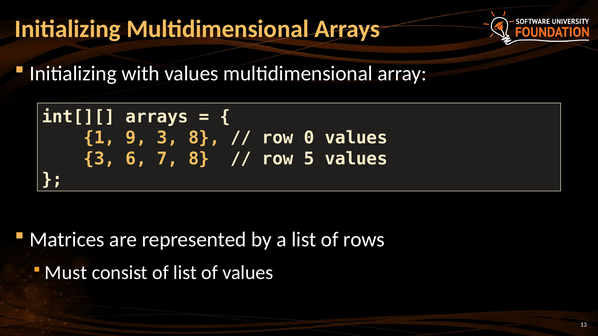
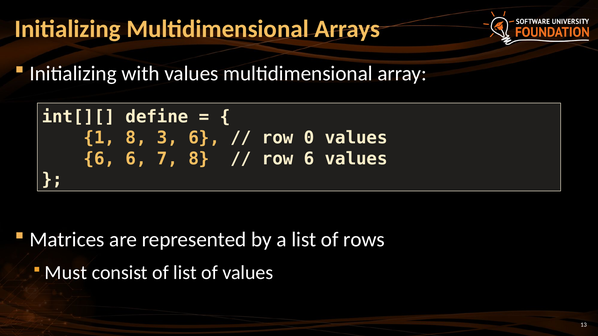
int[][ arrays: arrays -> define
1 9: 9 -> 8
3 8: 8 -> 6
3 at (99, 159): 3 -> 6
row 5: 5 -> 6
